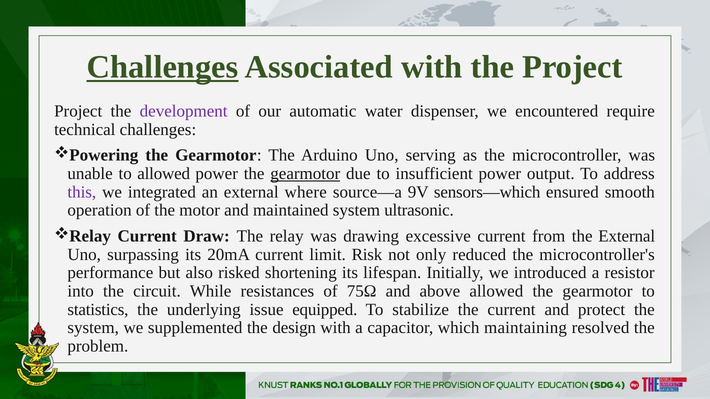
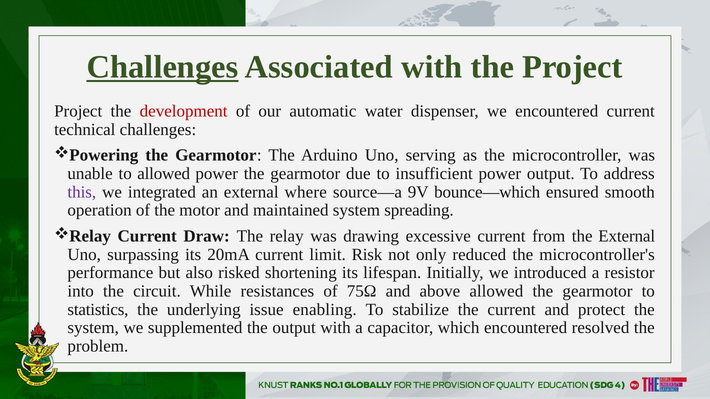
development colour: purple -> red
encountered require: require -> current
gearmotor at (305, 174) underline: present -> none
sensors—which: sensors—which -> bounce—which
ultrasonic: ultrasonic -> spreading
equipped: equipped -> enabling
the design: design -> output
which maintaining: maintaining -> encountered
